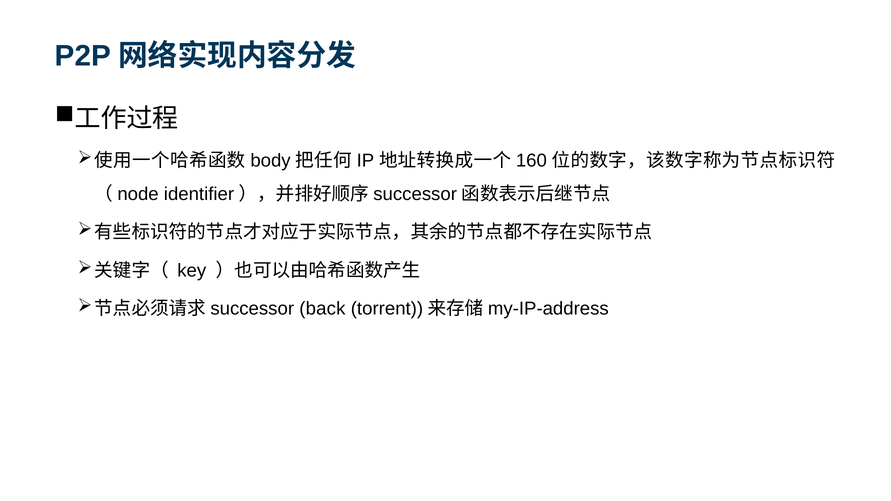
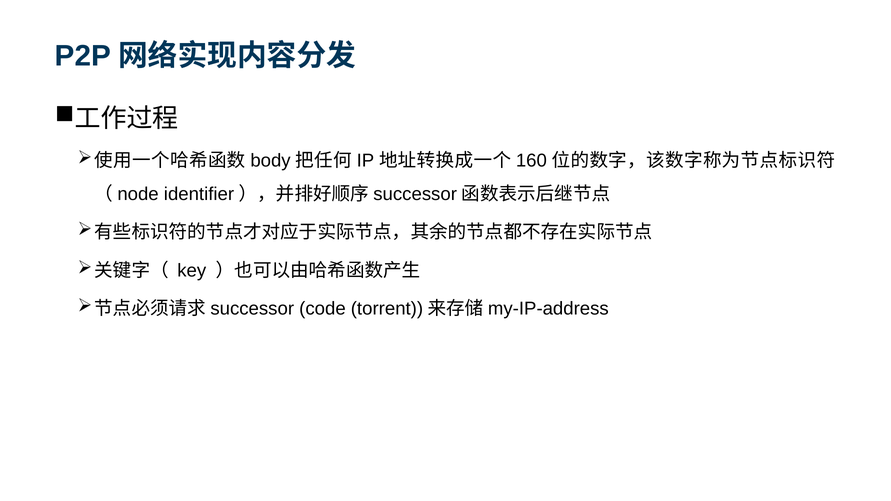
back: back -> code
